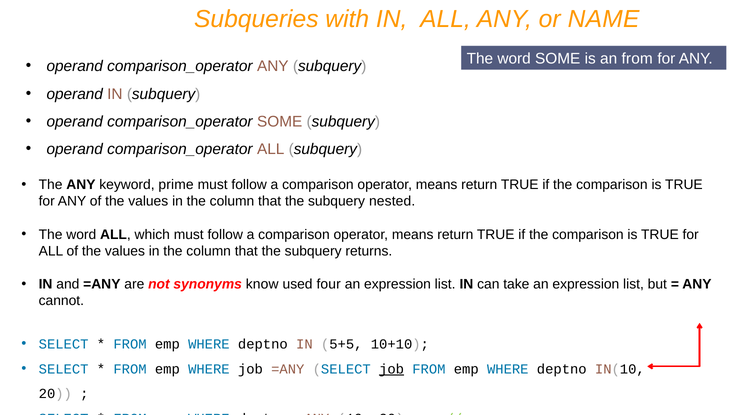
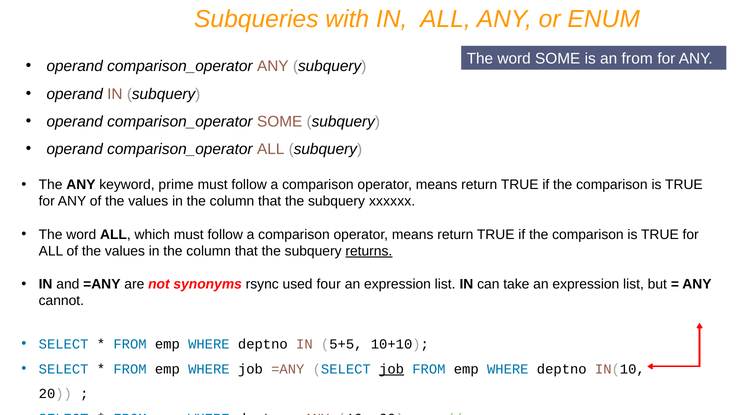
NAME: NAME -> ENUM
nested: nested -> xxxxxx
returns underline: none -> present
know: know -> rsync
